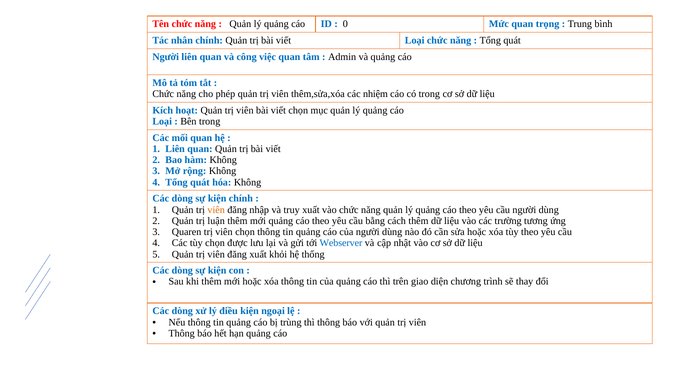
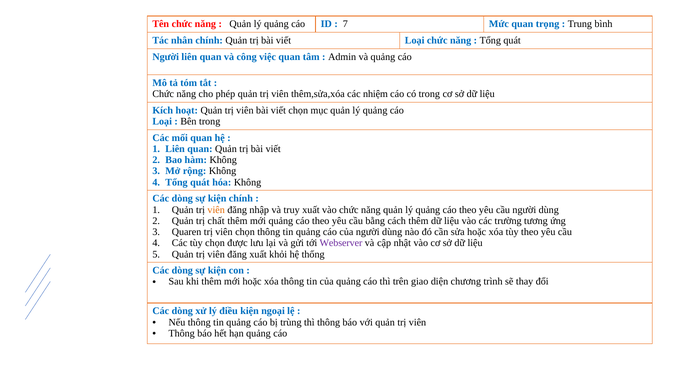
0: 0 -> 7
luận: luận -> chất
Webserver colour: blue -> purple
